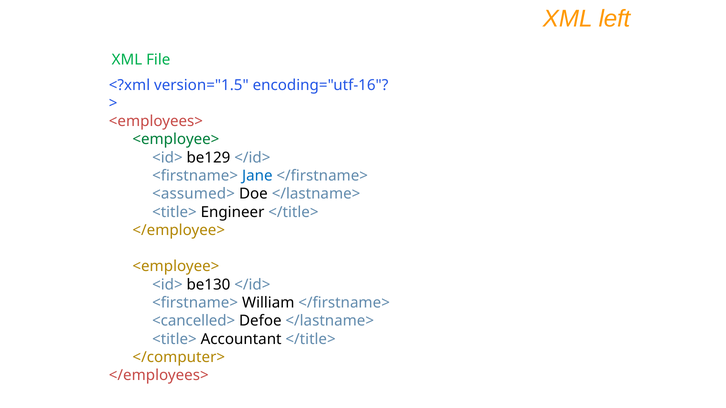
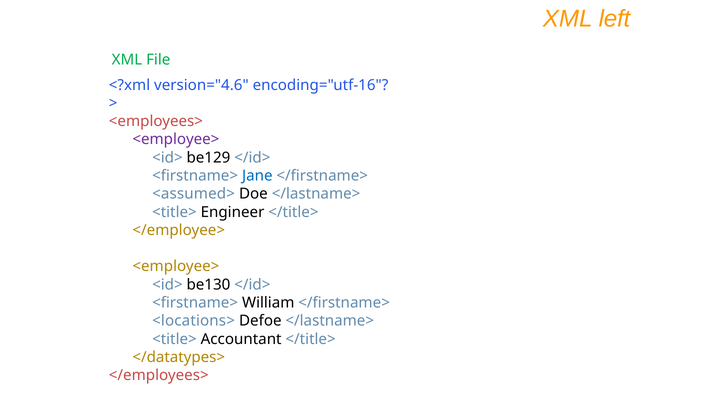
version="1.5: version="1.5 -> version="4.6
<employee> at (176, 140) colour: green -> purple
<cancelled>: <cancelled> -> <locations>
</computer>: </computer> -> </datatypes>
